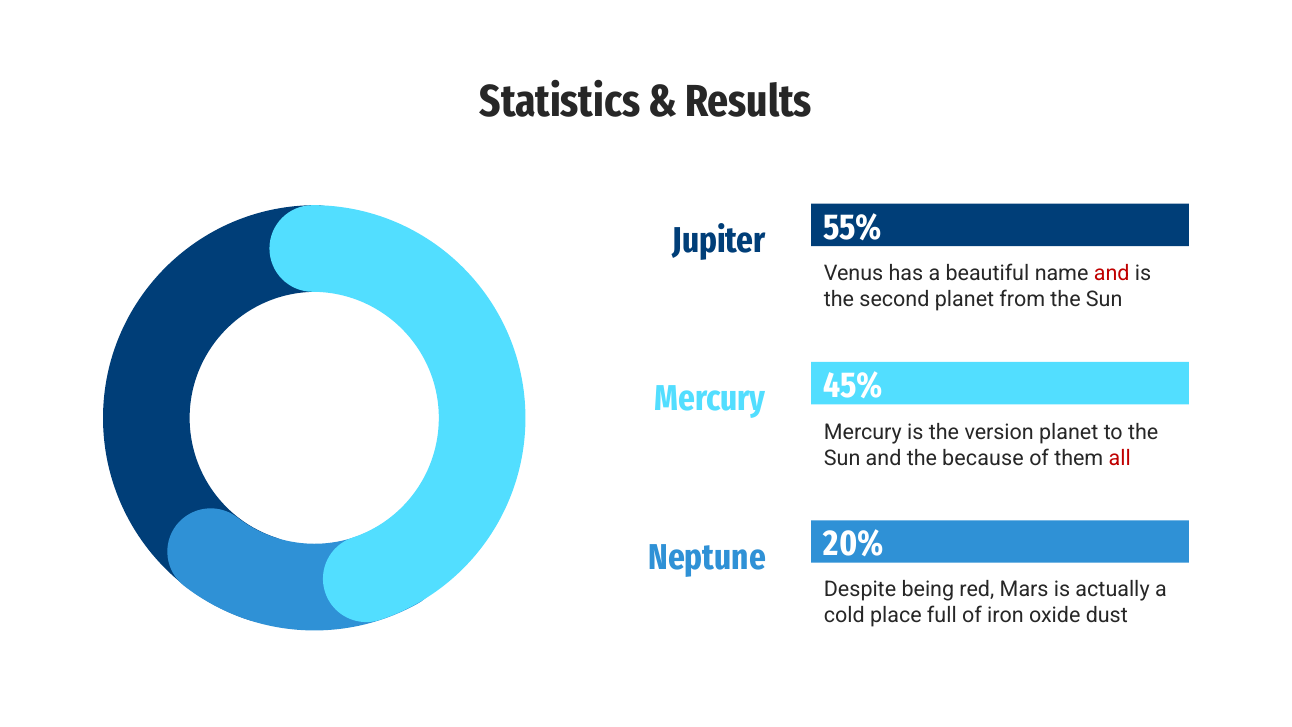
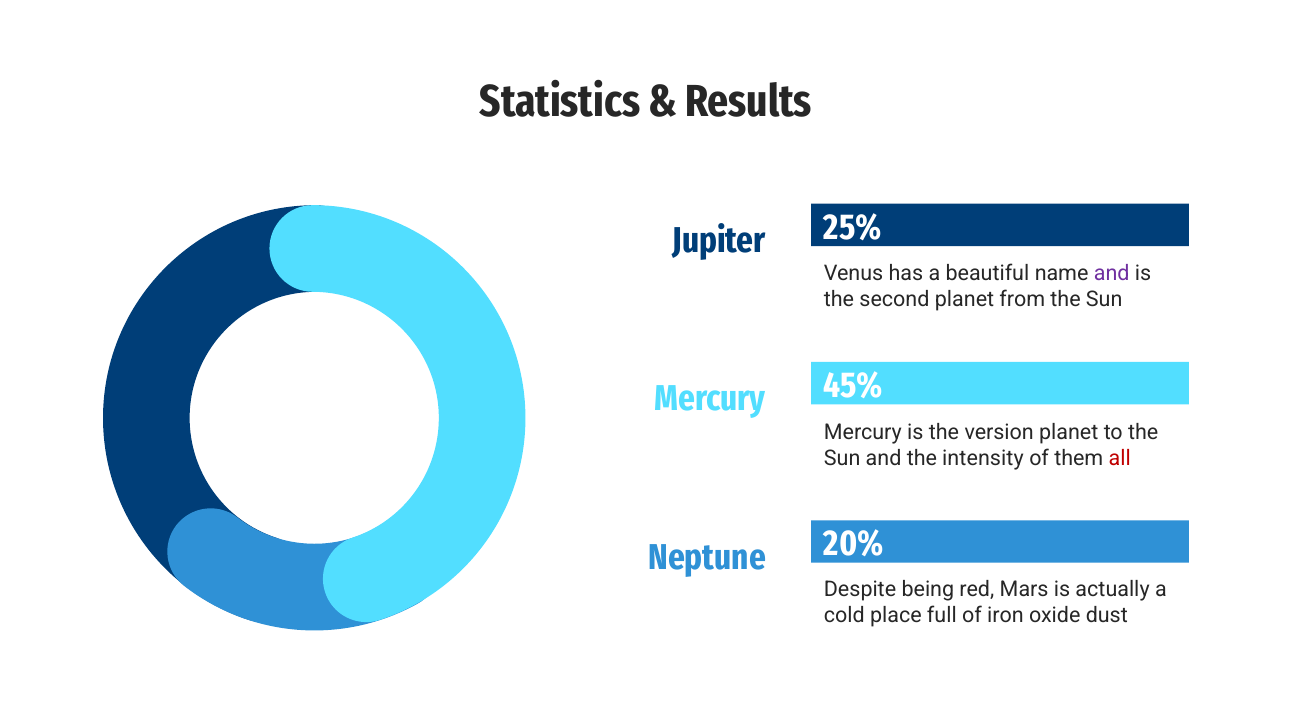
55%: 55% -> 25%
and at (1112, 273) colour: red -> purple
because: because -> intensity
